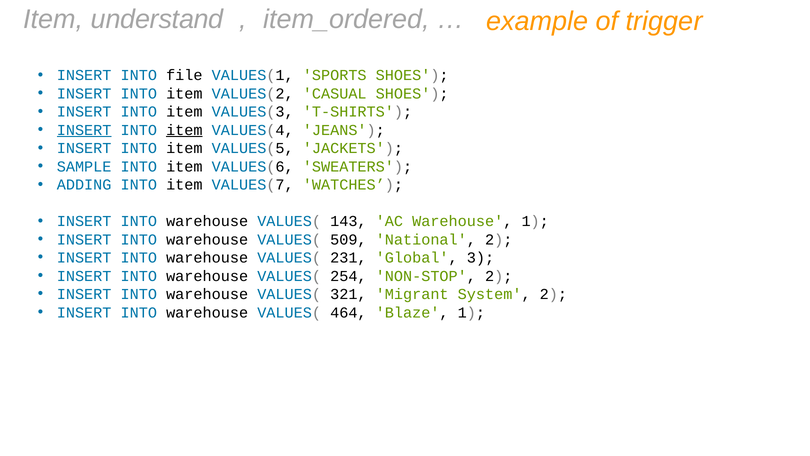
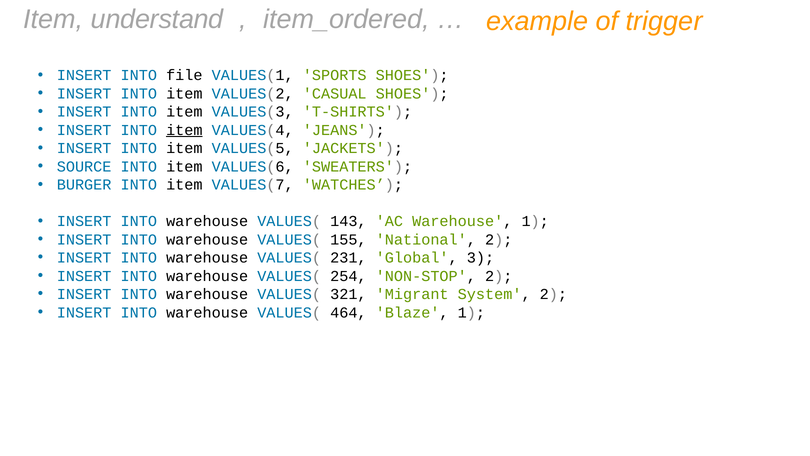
INSERT at (84, 130) underline: present -> none
SAMPLE: SAMPLE -> SOURCE
ADDING: ADDING -> BURGER
509: 509 -> 155
